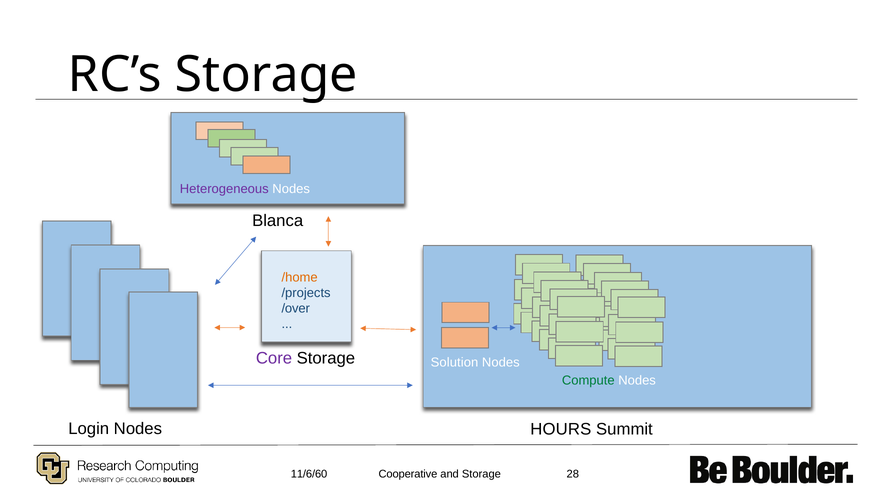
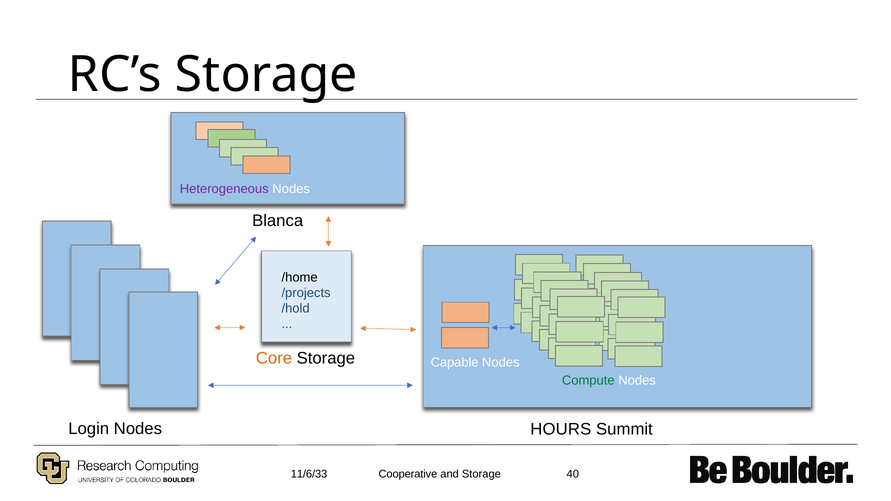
/home colour: orange -> black
/over: /over -> /hold
Core colour: purple -> orange
Solution: Solution -> Capable
11/6/60: 11/6/60 -> 11/6/33
28: 28 -> 40
